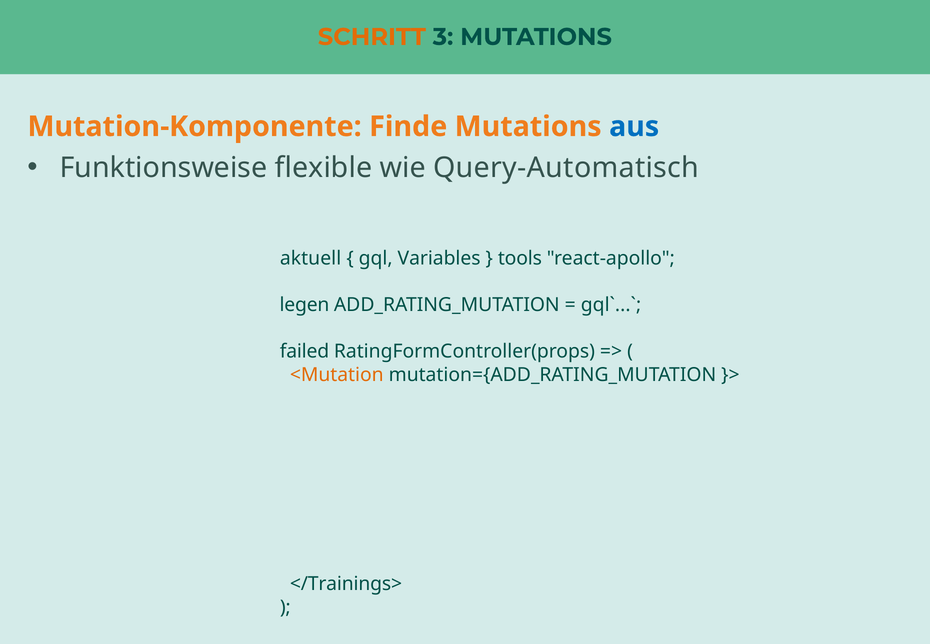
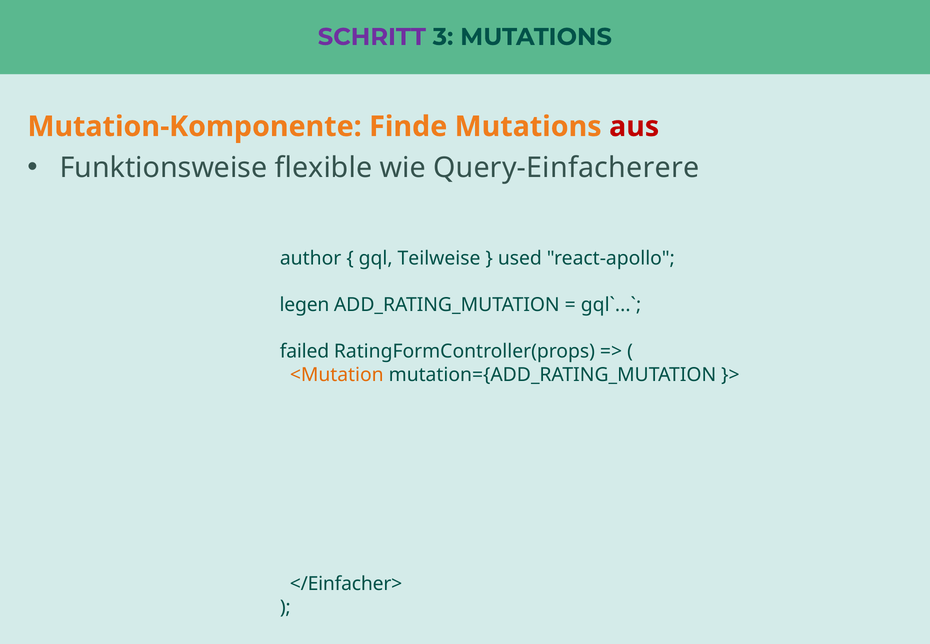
SCHRITT colour: orange -> purple
aus colour: blue -> red
Query-Automatisch: Query-Automatisch -> Query-Einfacherere
aktuell: aktuell -> author
Variables: Variables -> Teilweise
tools: tools -> used
</Trainings>: </Trainings> -> </Einfacher>
